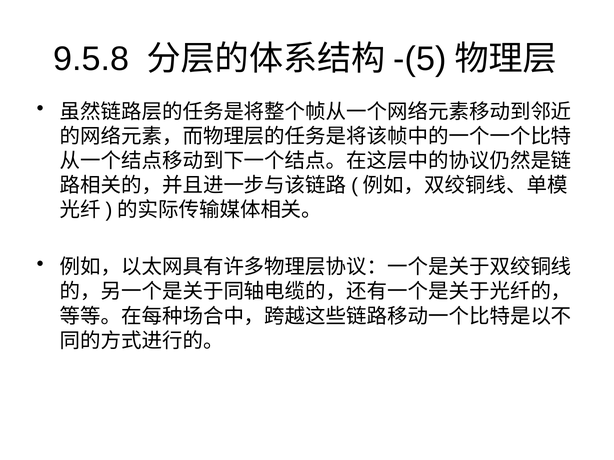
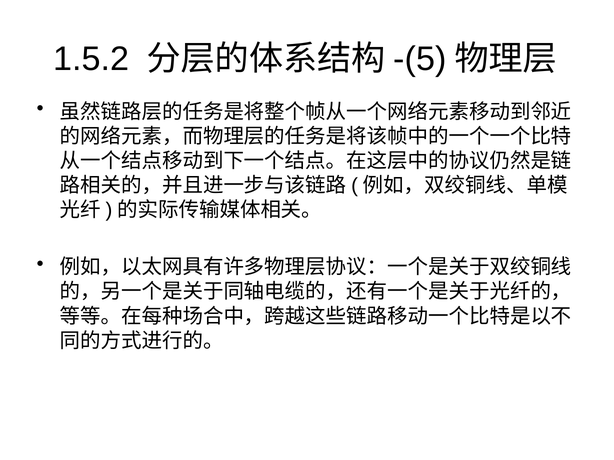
9.5.8: 9.5.8 -> 1.5.2
